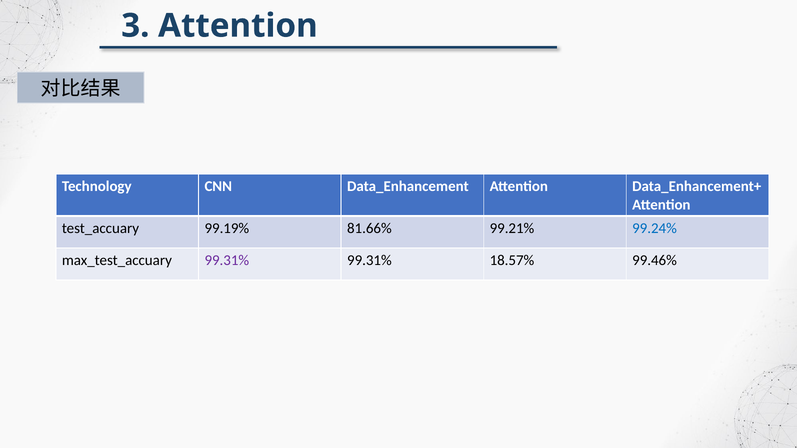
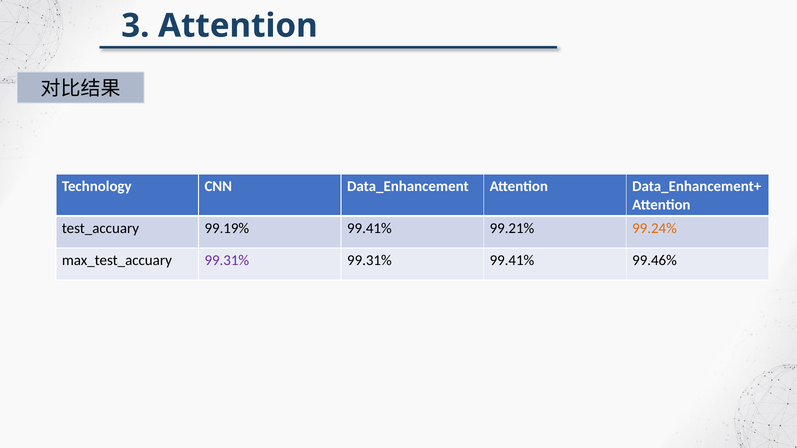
99.19% 81.66%: 81.66% -> 99.41%
99.24% colour: blue -> orange
99.31% 18.57%: 18.57% -> 99.41%
